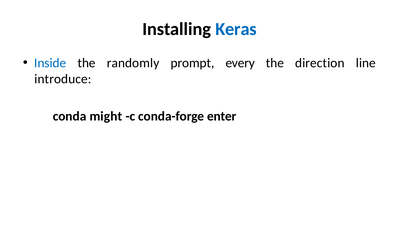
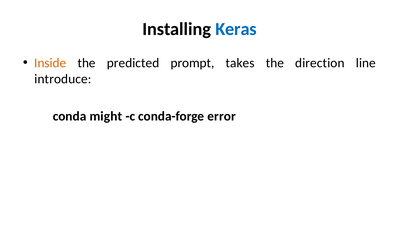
Inside colour: blue -> orange
randomly: randomly -> predicted
every: every -> takes
enter: enter -> error
